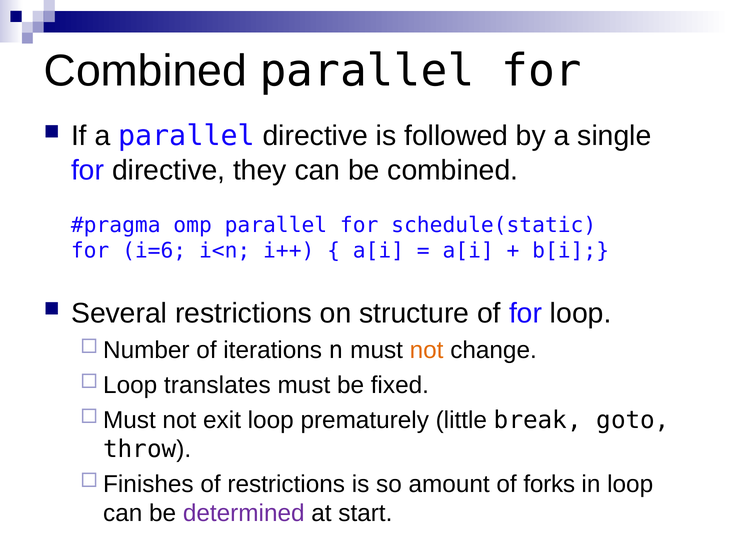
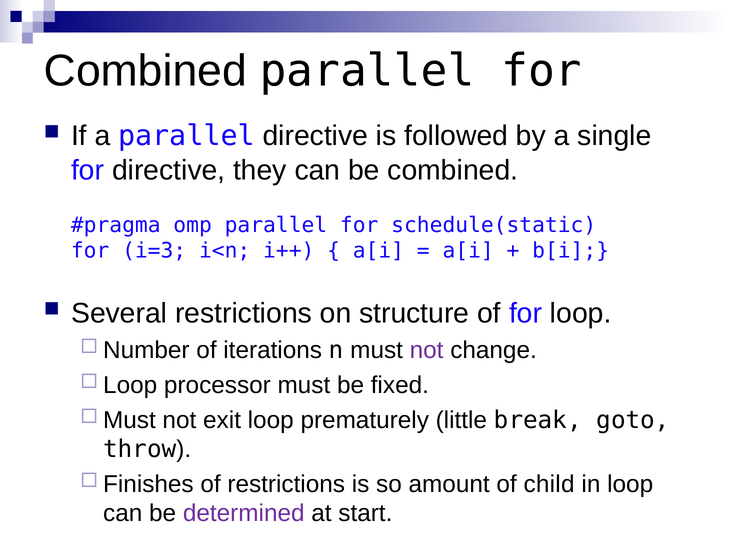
i=6: i=6 -> i=3
not at (427, 350) colour: orange -> purple
translates: translates -> processor
forks: forks -> child
